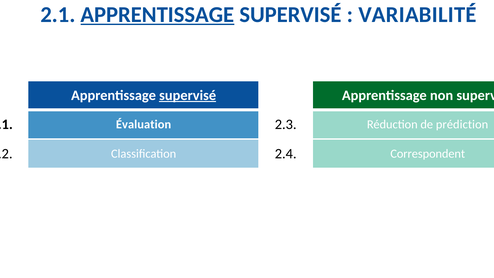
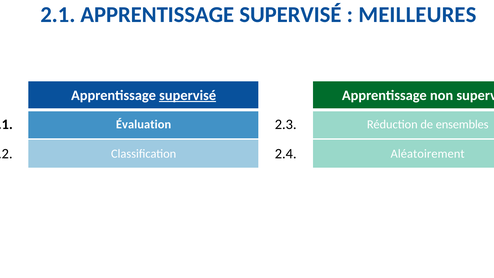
APPRENTISSAGE at (157, 15) underline: present -> none
VARIABILITÉ: VARIABILITÉ -> MEILLEURES
prédiction: prédiction -> ensembles
Correspondent: Correspondent -> Aléatoirement
